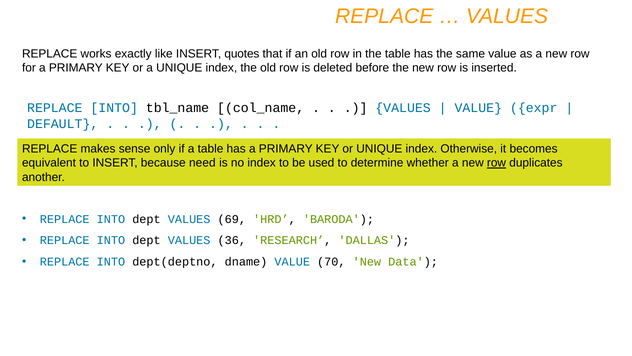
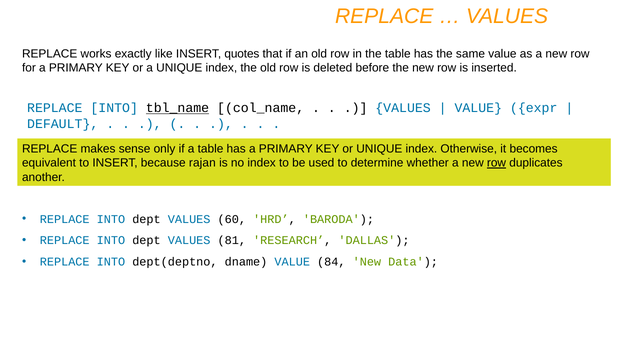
tbl_name underline: none -> present
need: need -> rajan
69: 69 -> 60
36: 36 -> 81
70: 70 -> 84
